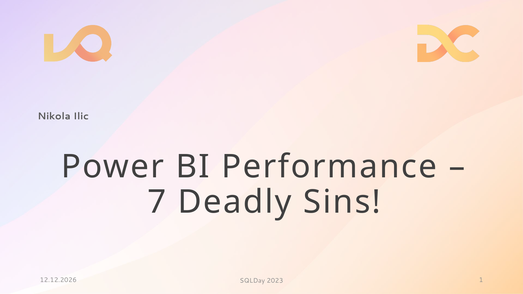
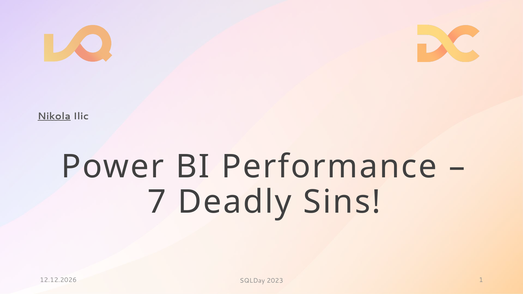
Nikola underline: none -> present
